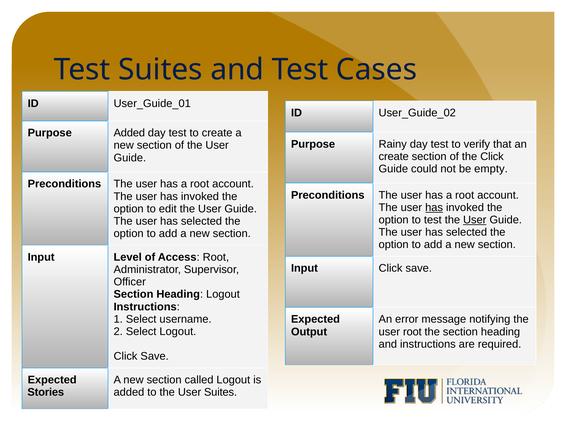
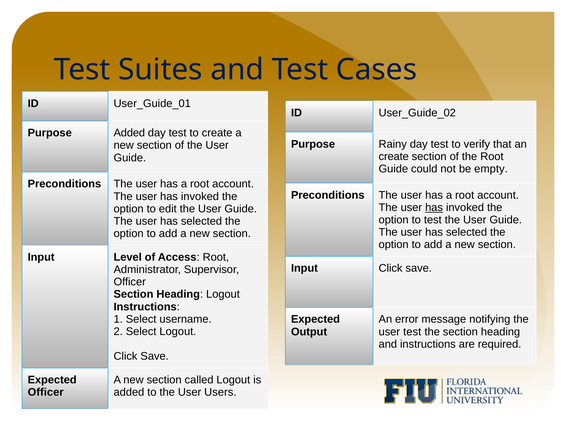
the Click: Click -> Root
User at (475, 220) underline: present -> none
user root: root -> test
Stories at (46, 392): Stories -> Officer
User Suites: Suites -> Users
